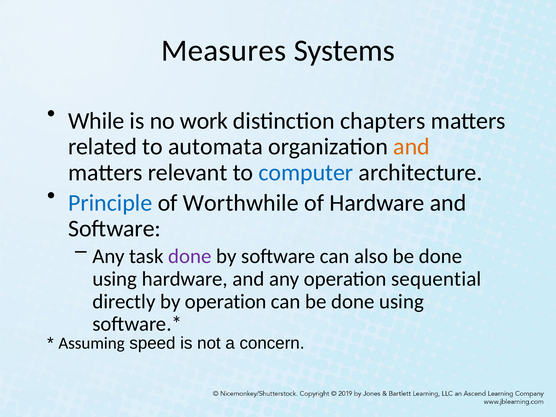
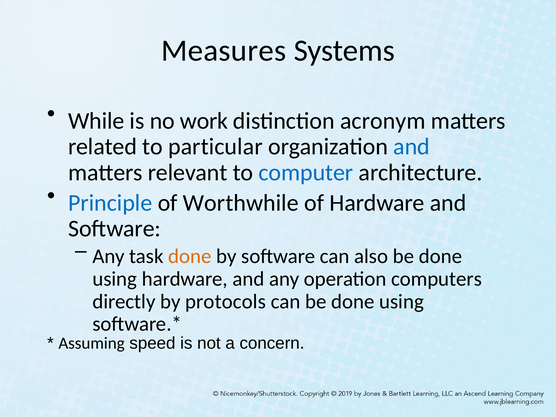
chapters: chapters -> acronym
automata: automata -> particular
and at (412, 147) colour: orange -> blue
done at (190, 256) colour: purple -> orange
sequential: sequential -> computers
by operation: operation -> protocols
